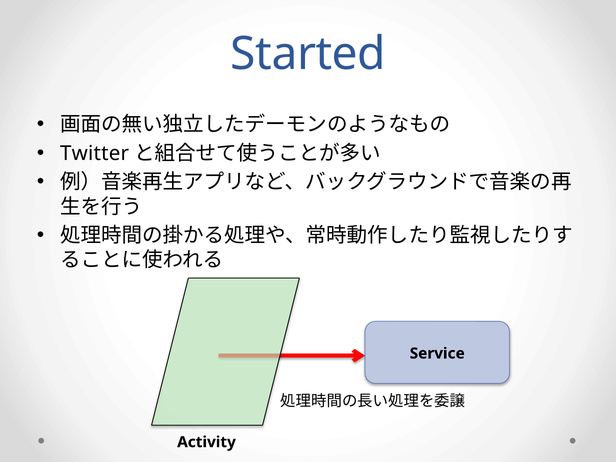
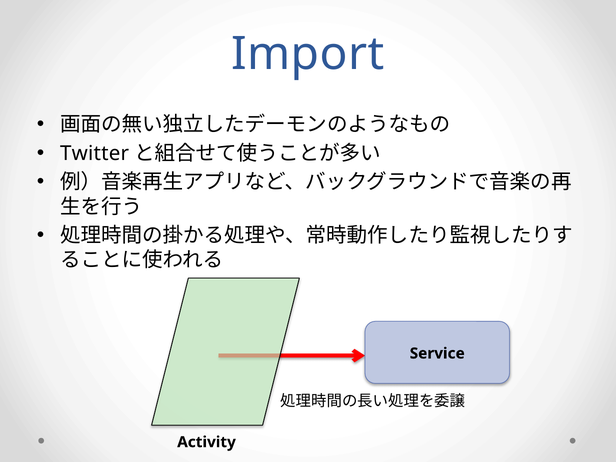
Started: Started -> Import
